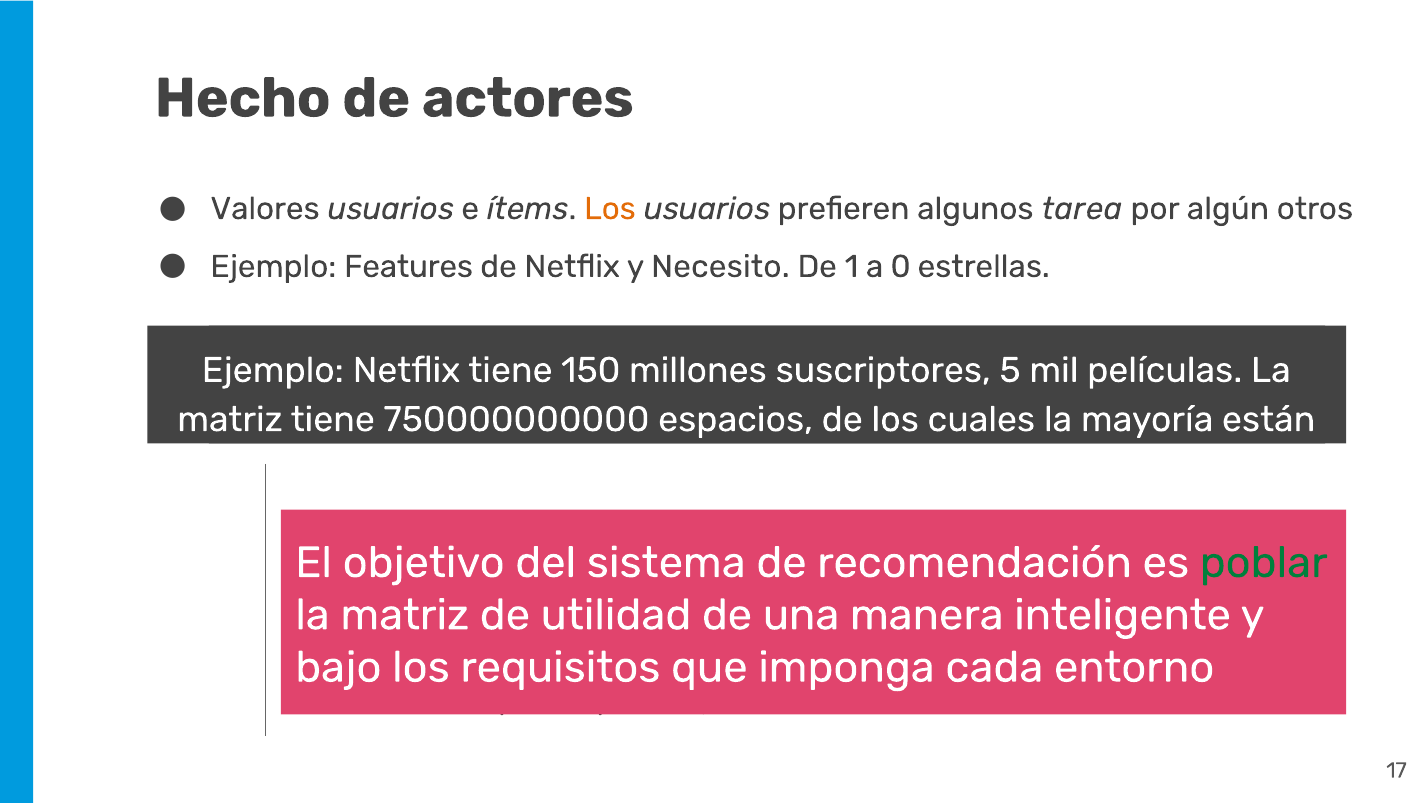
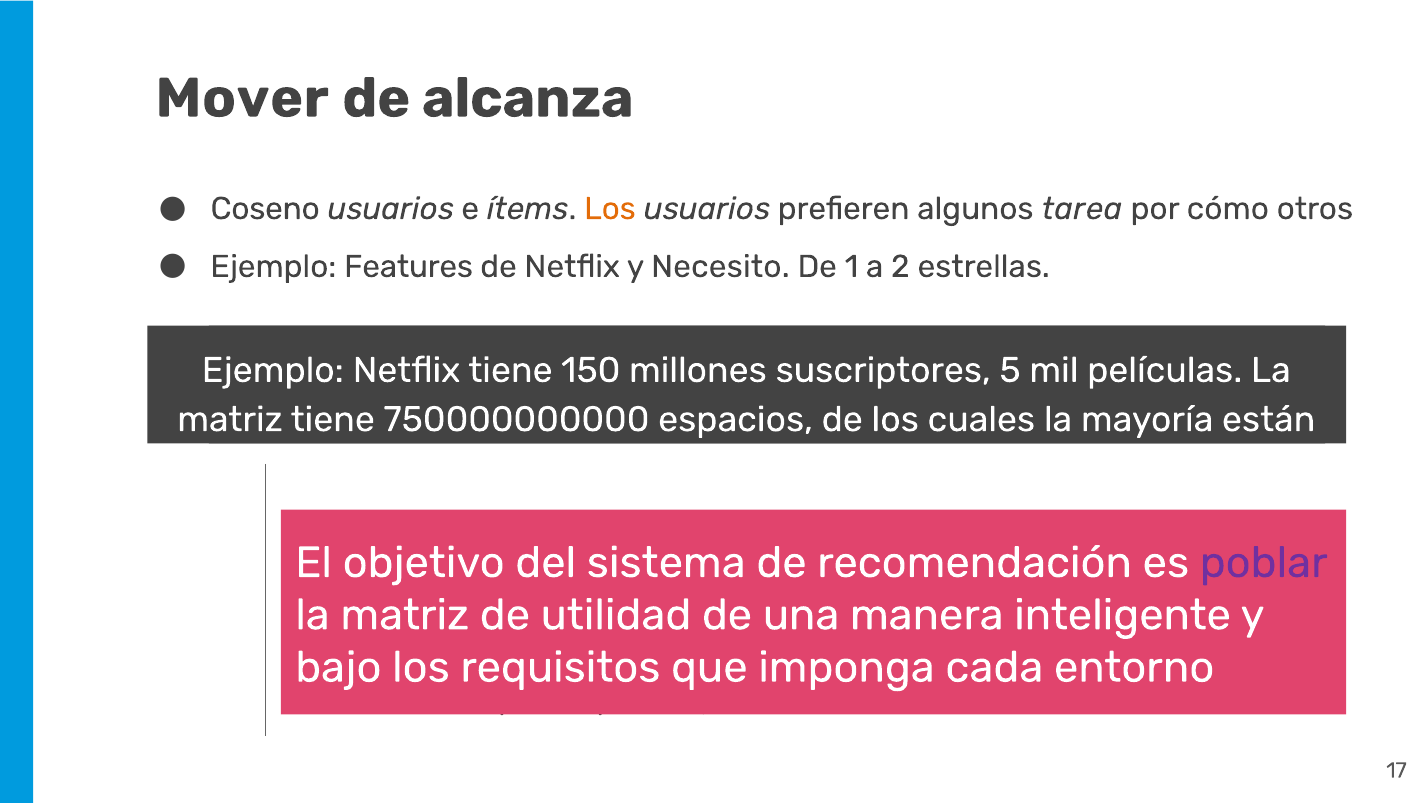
Hecho at (243, 98): Hecho -> Mover
actores: actores -> alcanza
Valores: Valores -> Coseno
algún: algún -> cómo
0: 0 -> 2
poblar colour: green -> purple
